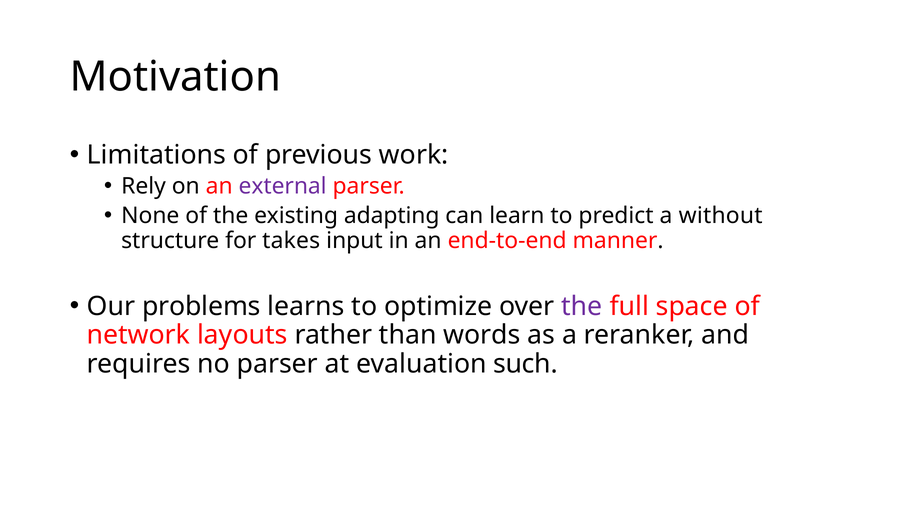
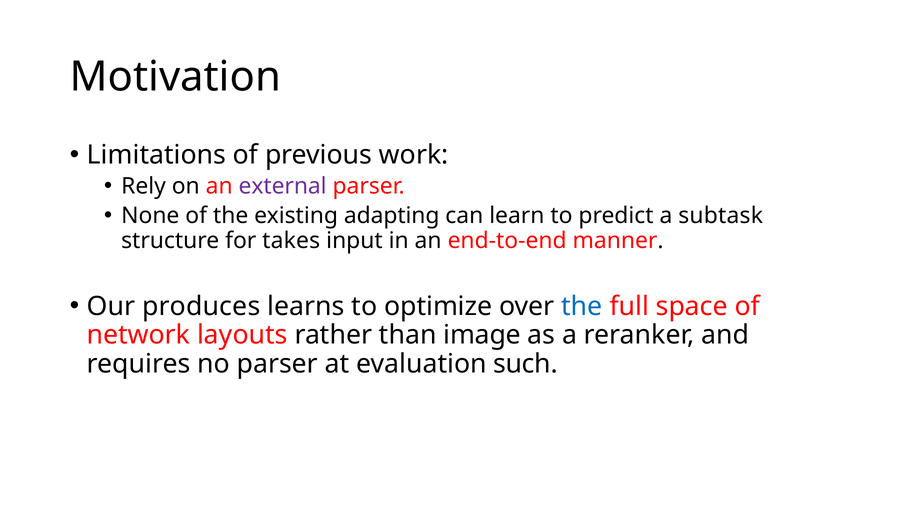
without: without -> subtask
problems: problems -> produces
the at (582, 306) colour: purple -> blue
words: words -> image
